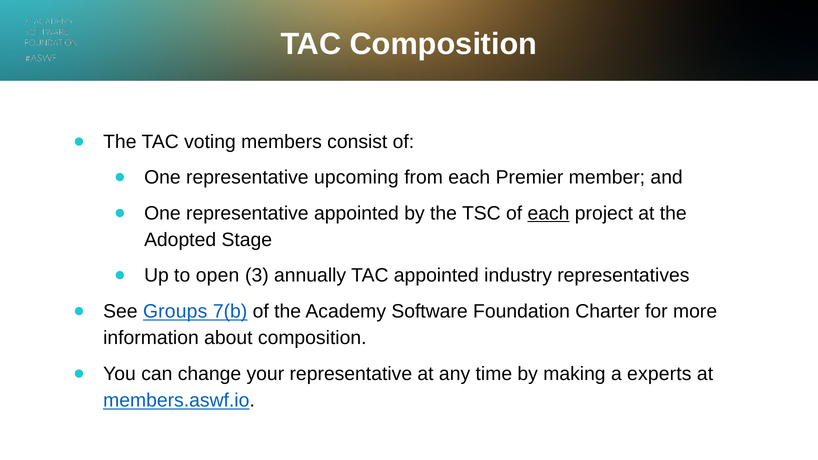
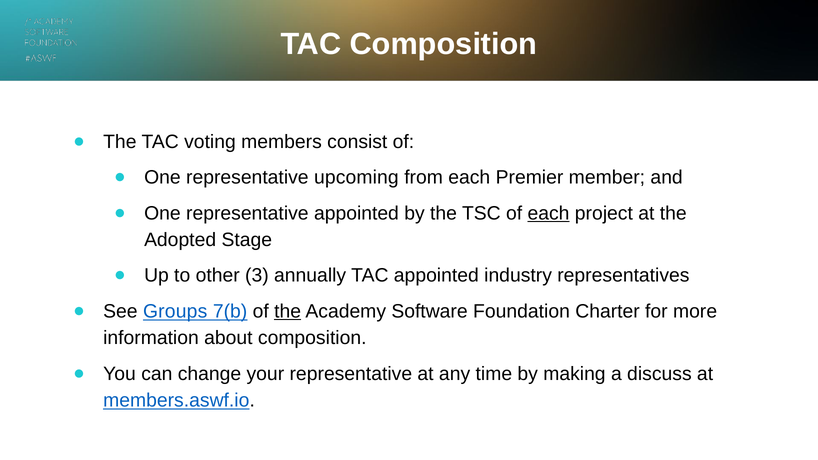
open: open -> other
the at (288, 311) underline: none -> present
experts: experts -> discuss
